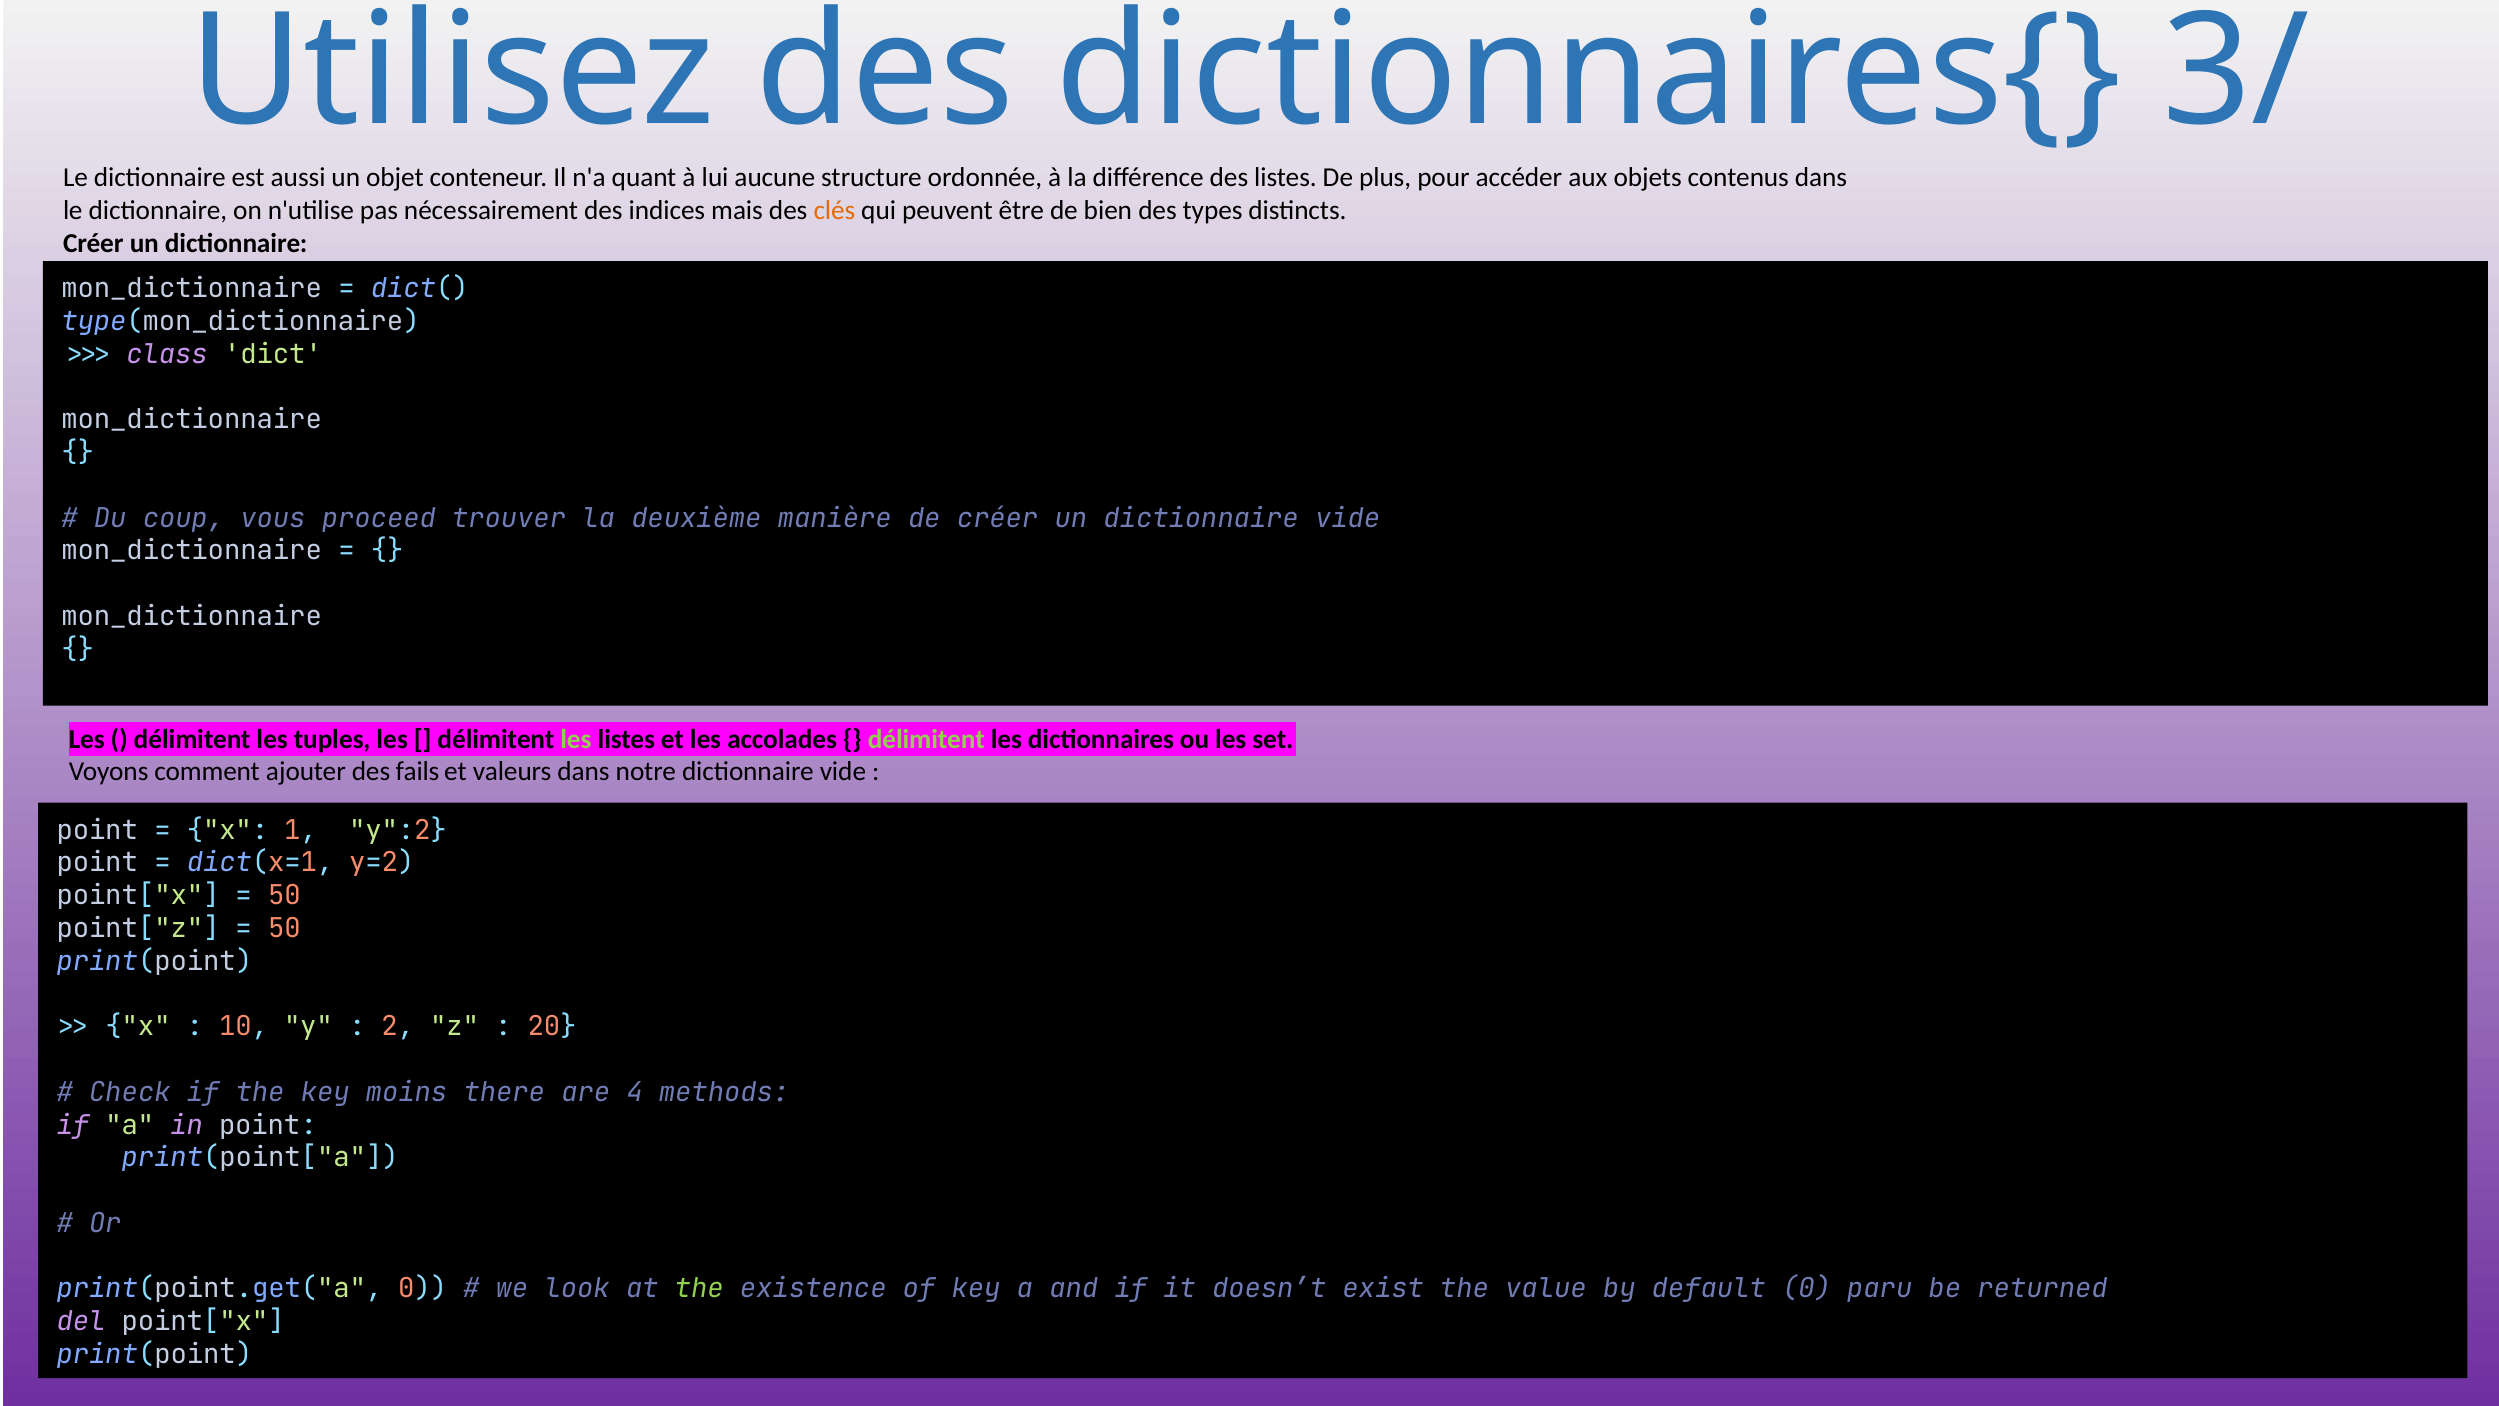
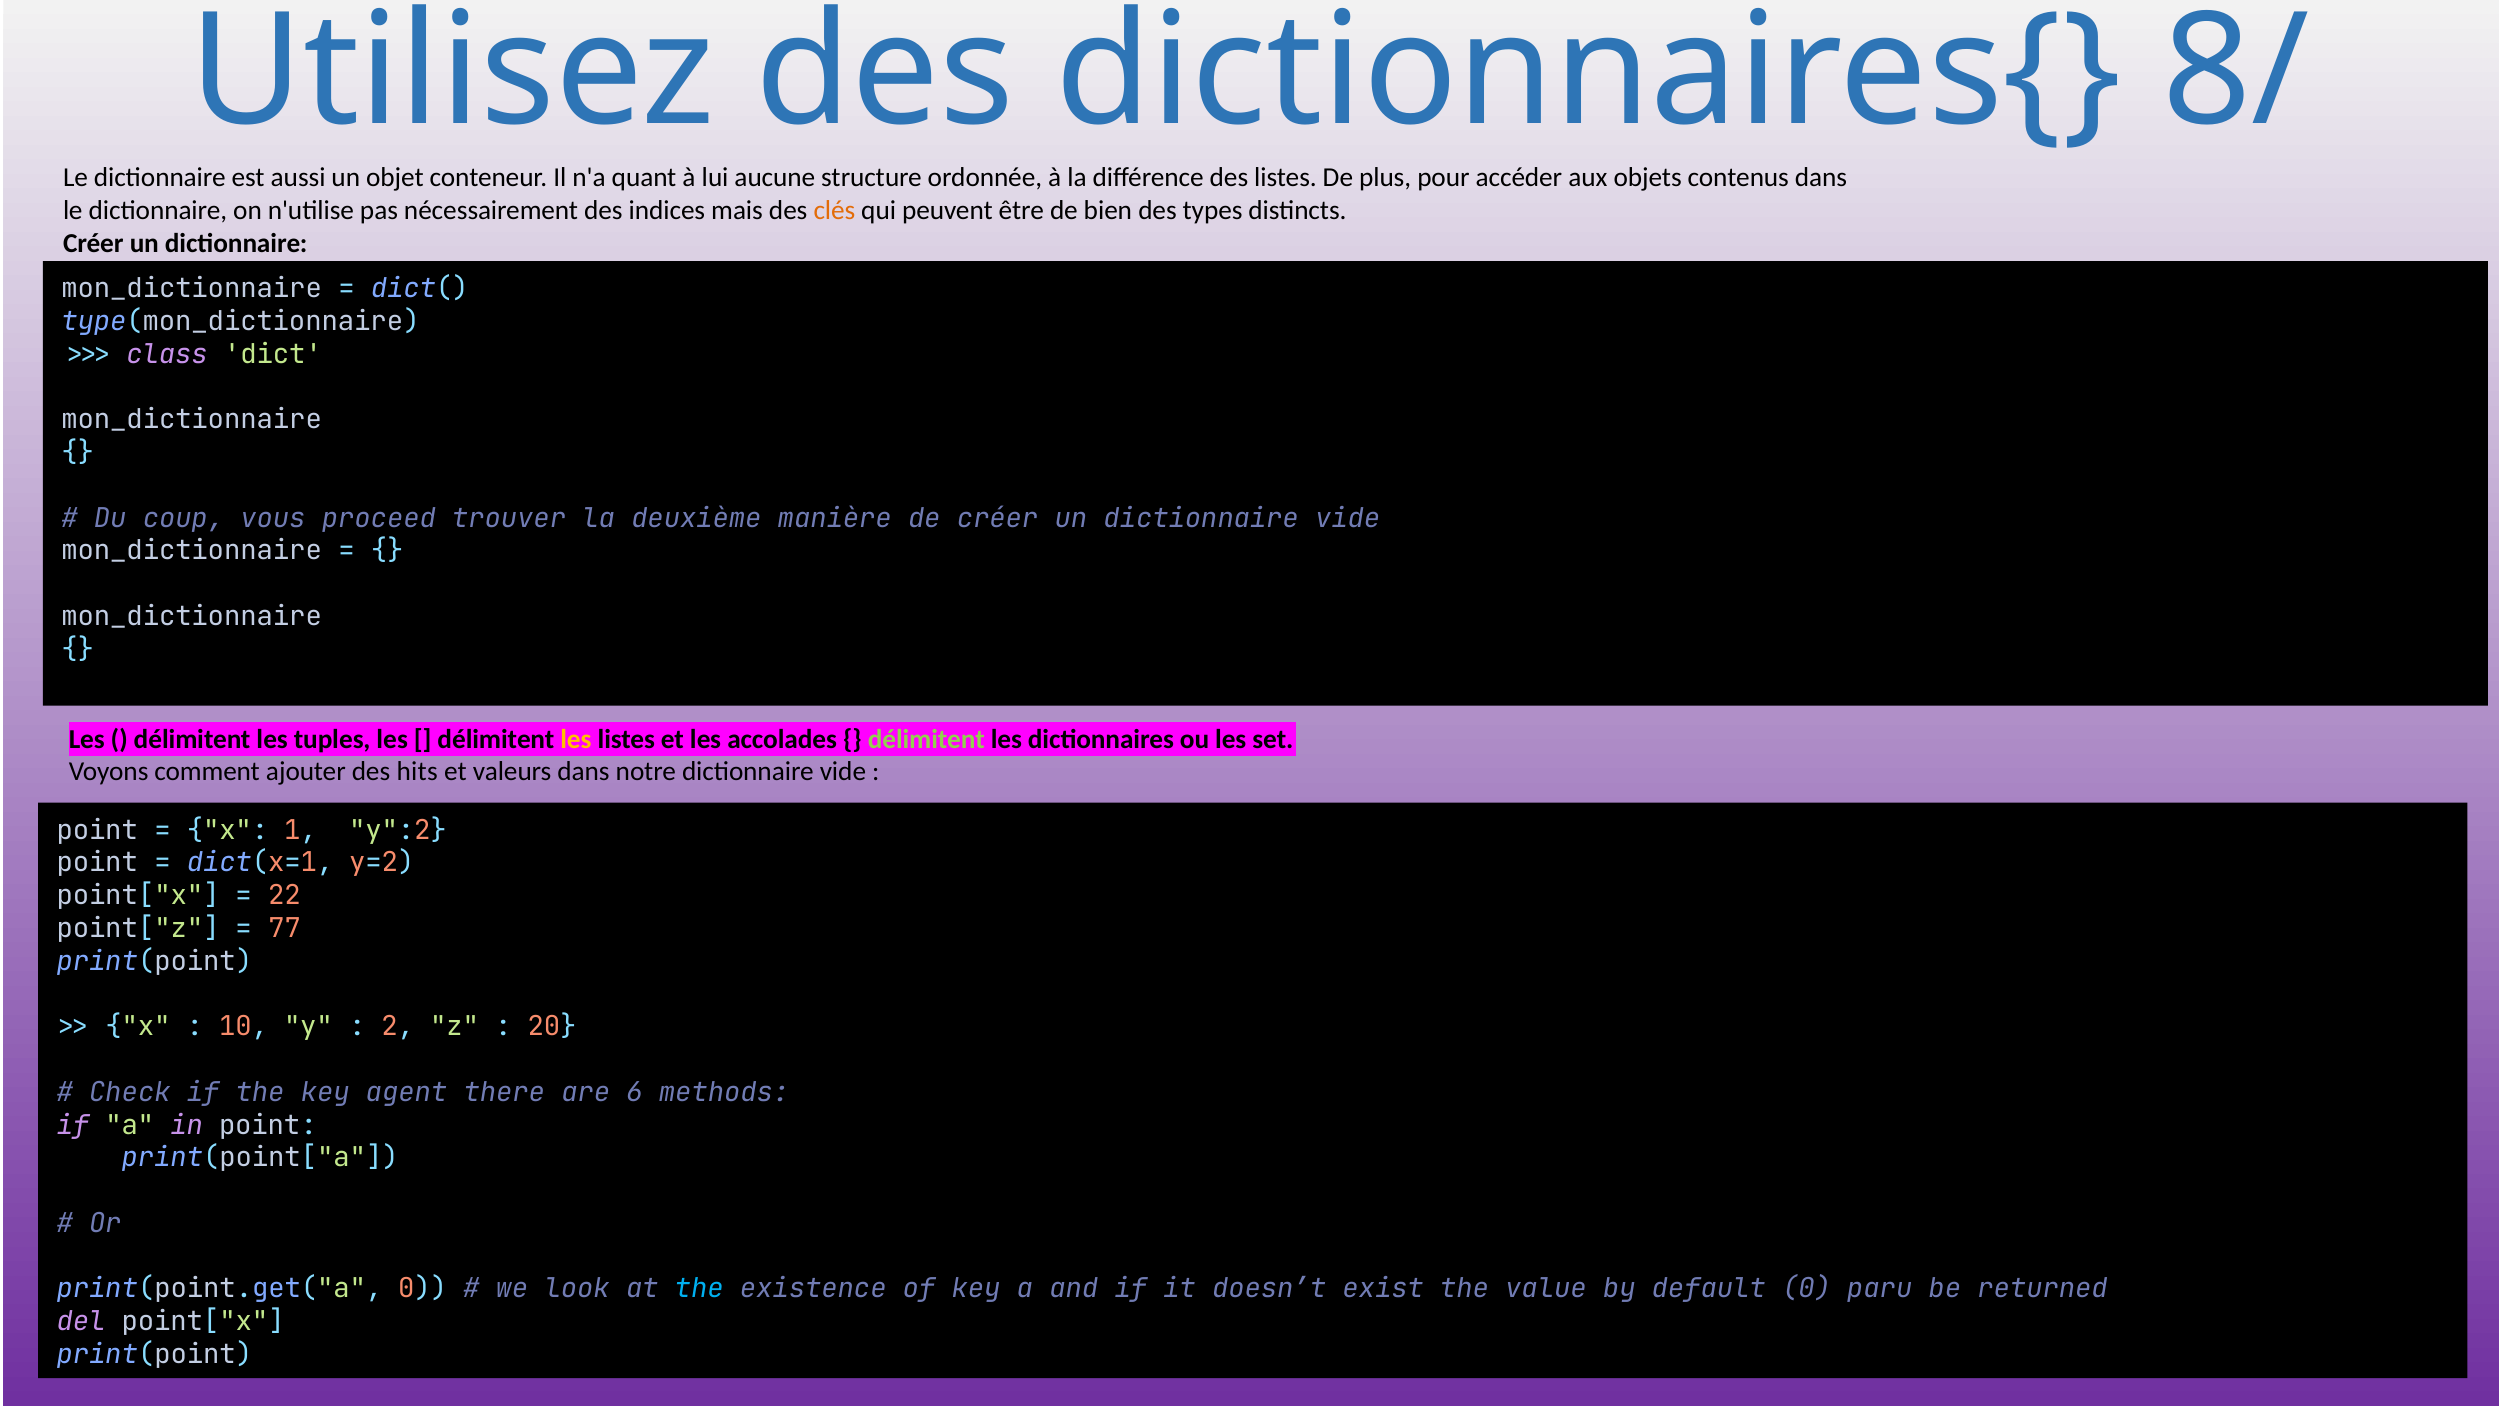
3/: 3/ -> 8/
les at (576, 739) colour: light green -> yellow
fails: fails -> hits
50 at (284, 895): 50 -> 22
50 at (284, 928): 50 -> 77
moins: moins -> agent
4: 4 -> 6
the at (699, 1289) colour: light green -> light blue
